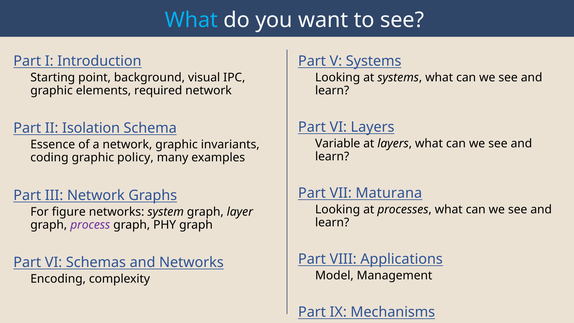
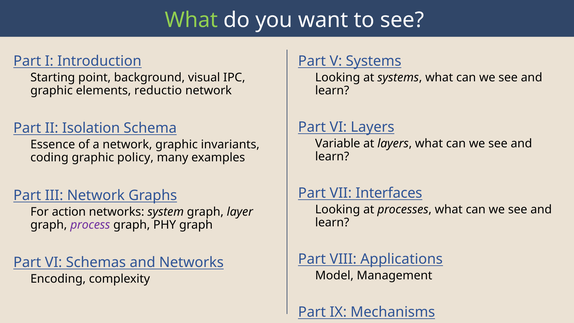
What at (191, 20) colour: light blue -> light green
required: required -> reductio
Maturana: Maturana -> Interfaces
For figure: figure -> action
